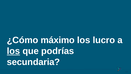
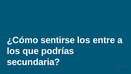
máximo: máximo -> sentirse
lucro: lucro -> entre
los at (13, 51) underline: present -> none
